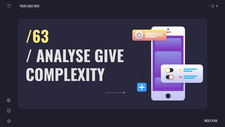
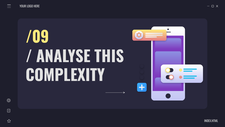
/63: /63 -> /09
GIVE: GIVE -> THIS
